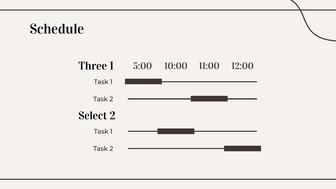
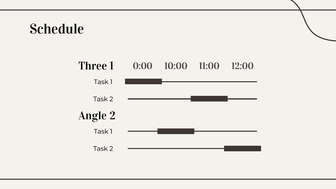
5:00: 5:00 -> 0:00
Select: Select -> Angle
